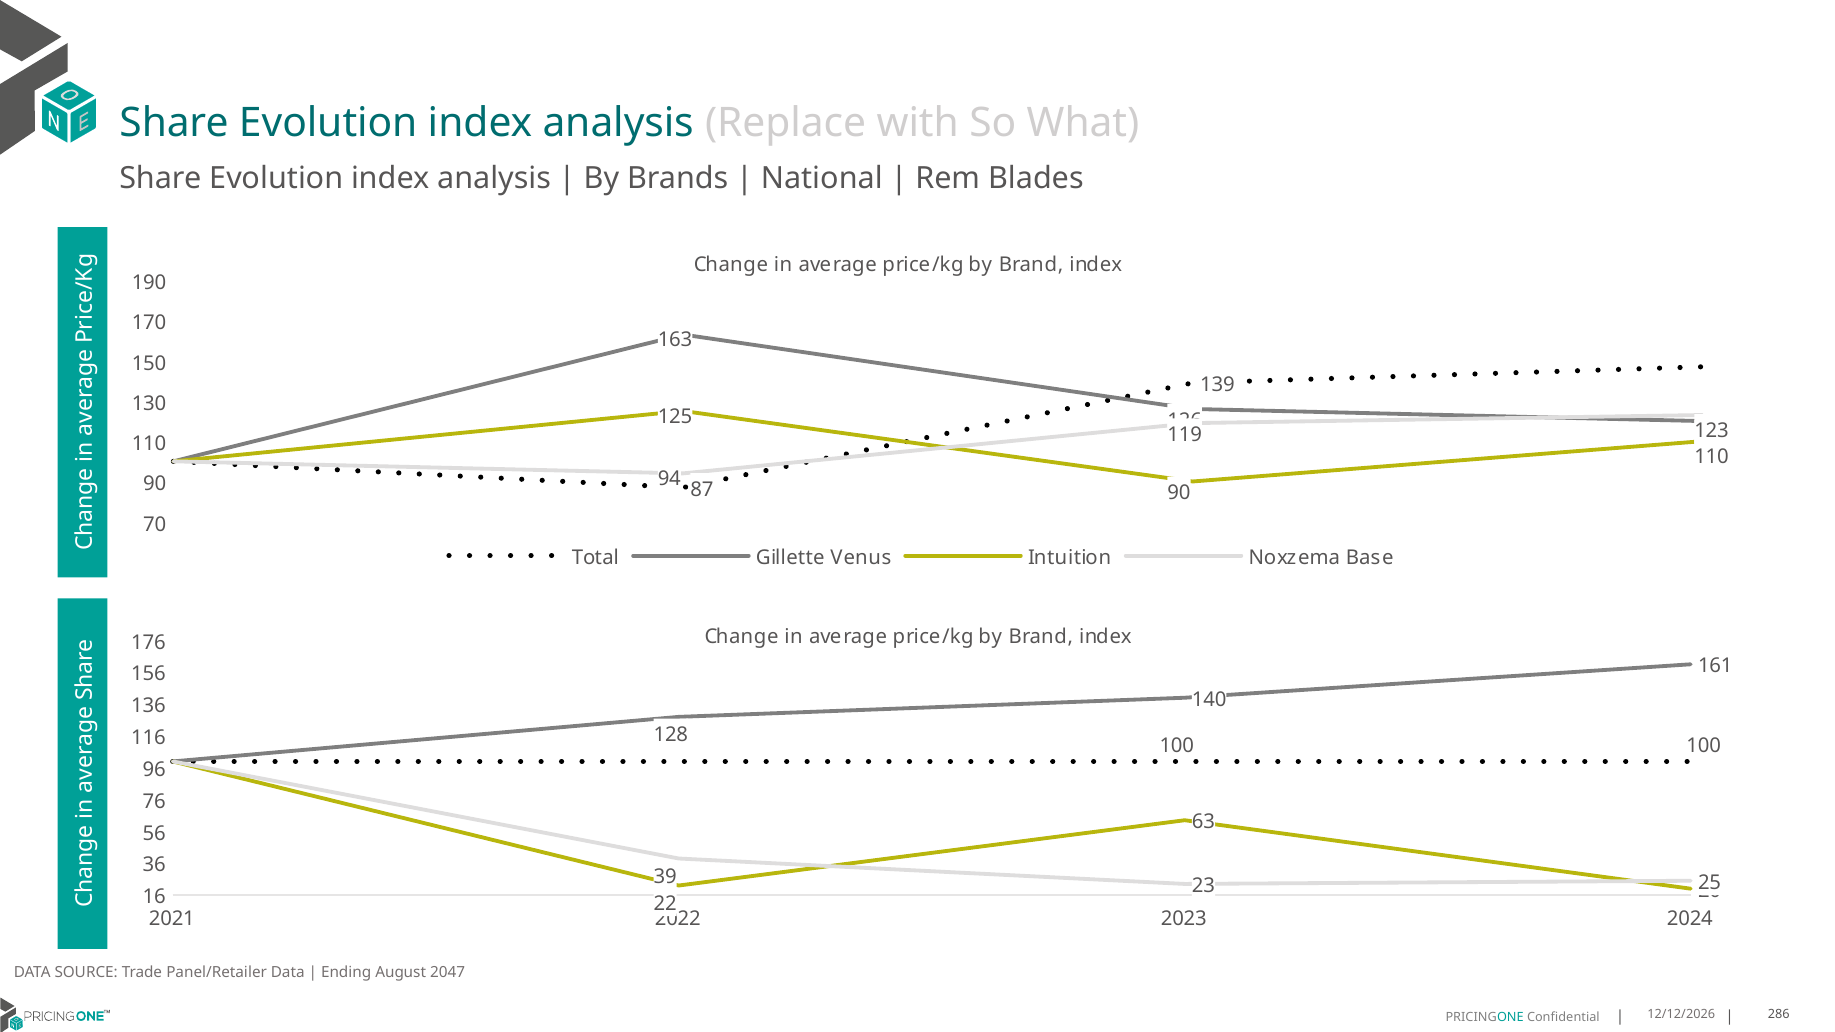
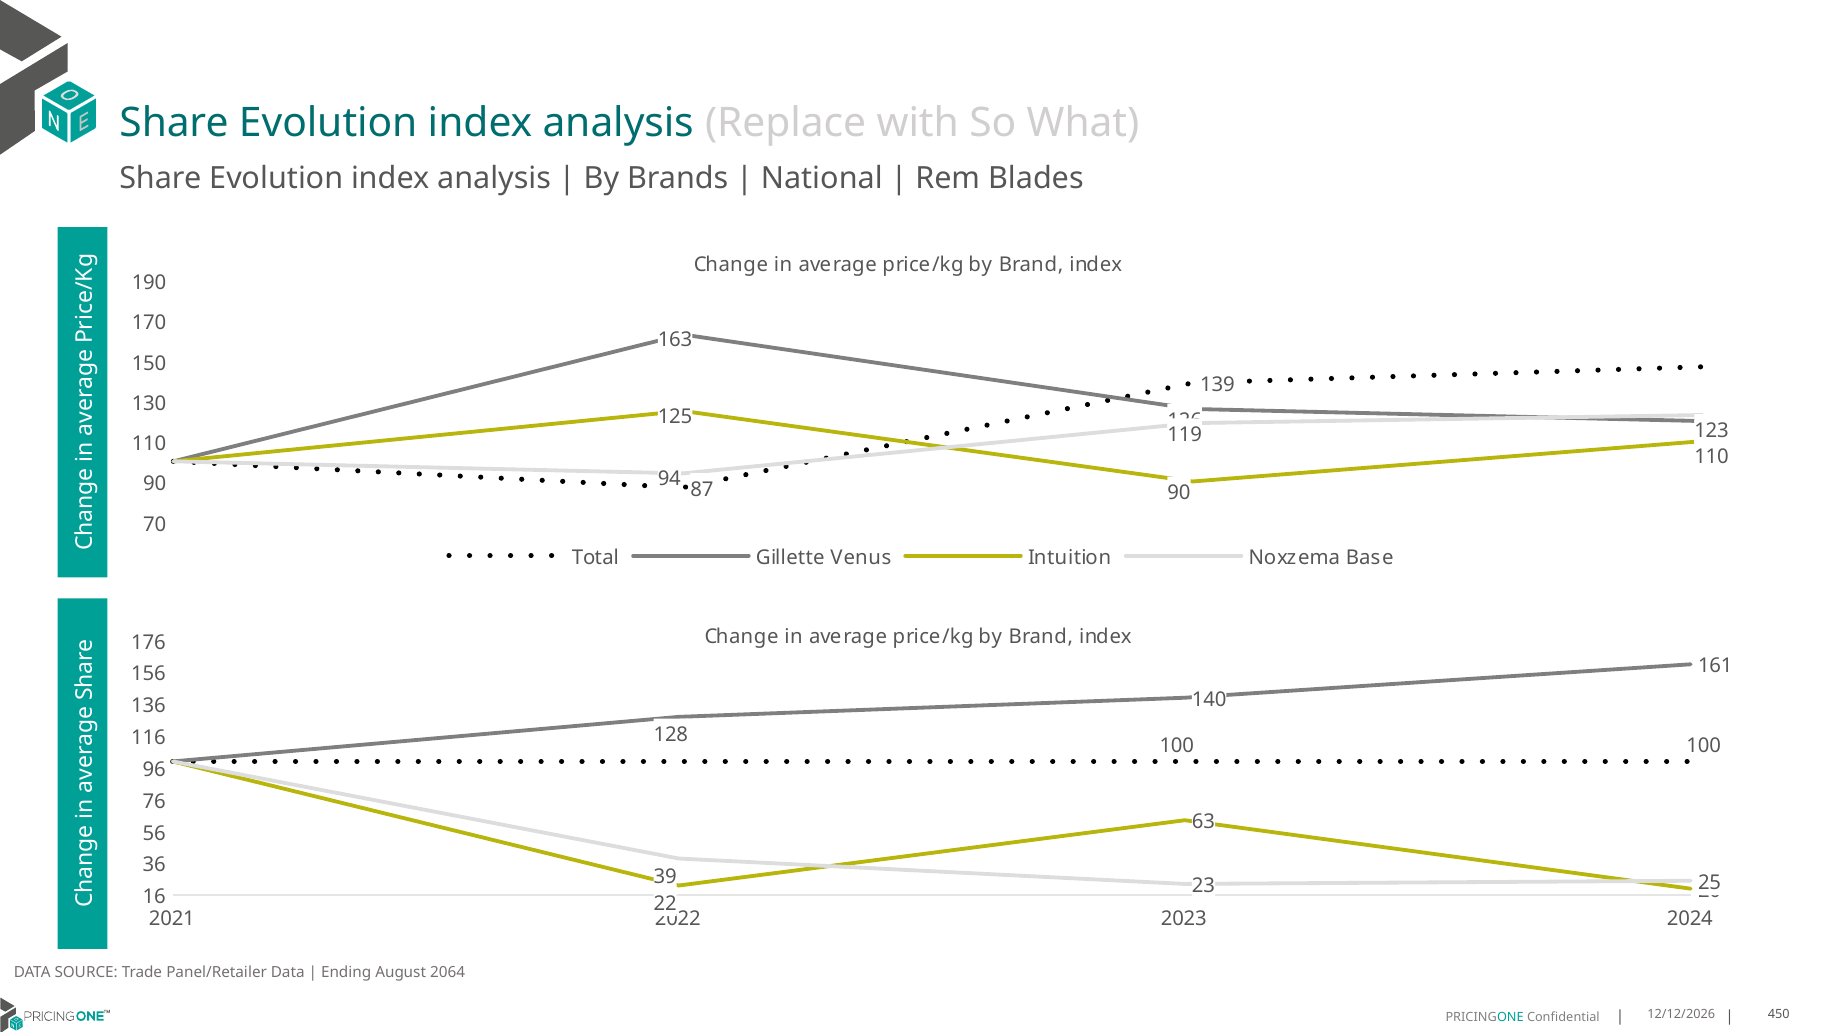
2047: 2047 -> 2064
286: 286 -> 450
